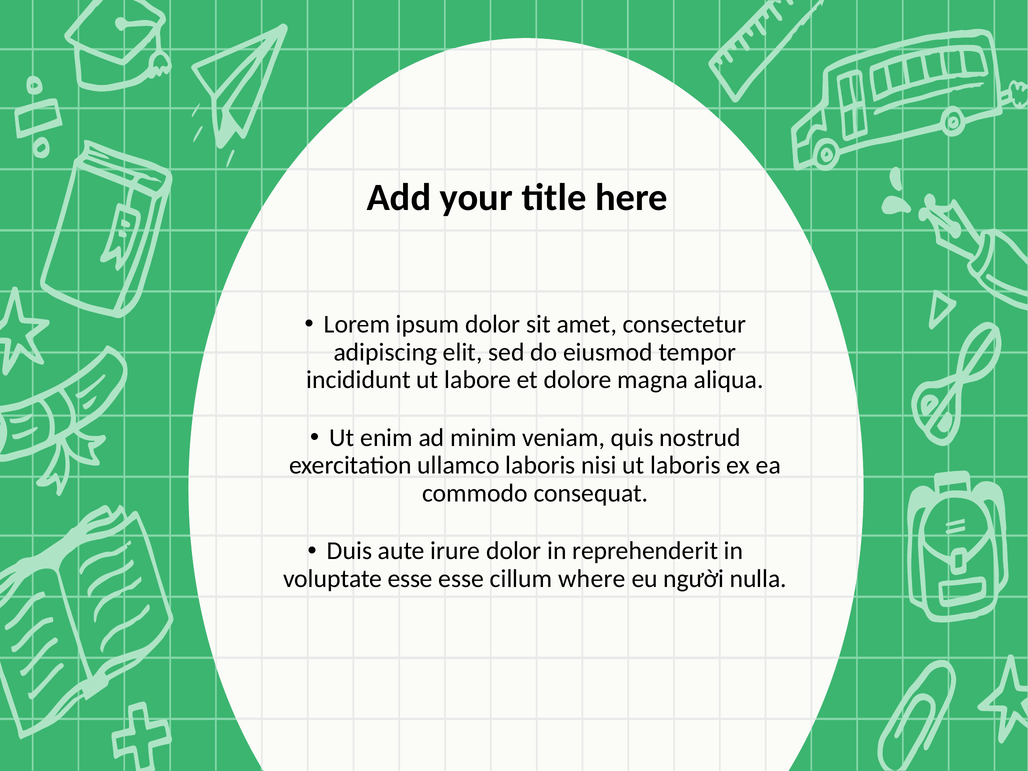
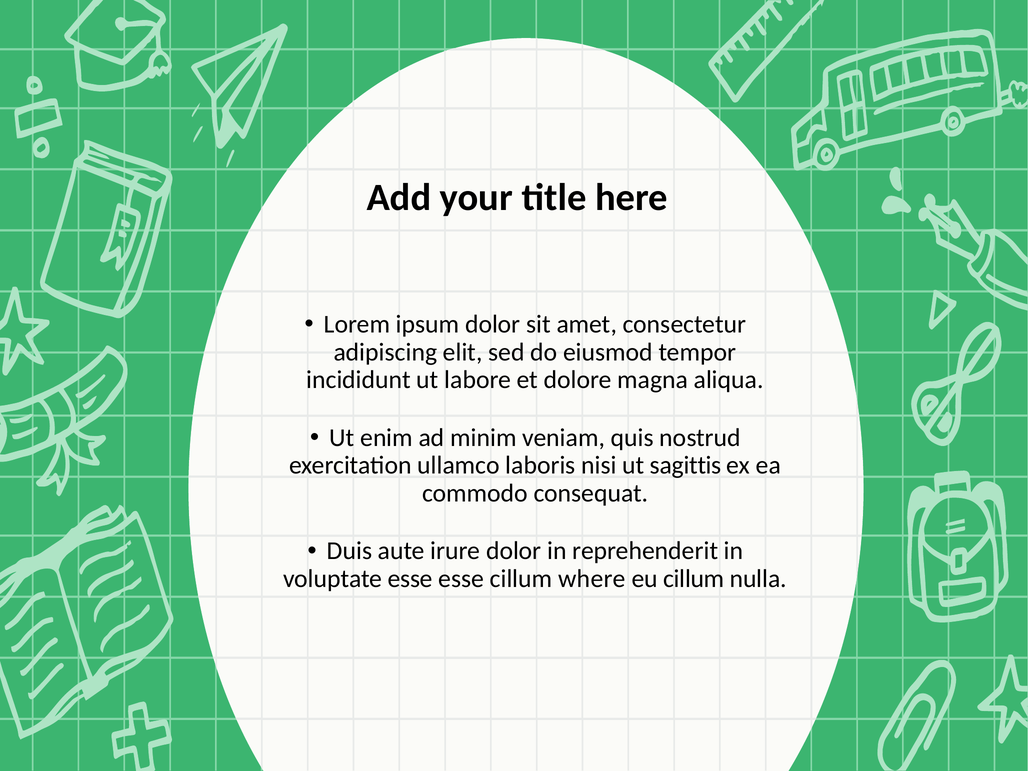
ut laboris: laboris -> sagittis
eu người: người -> cillum
